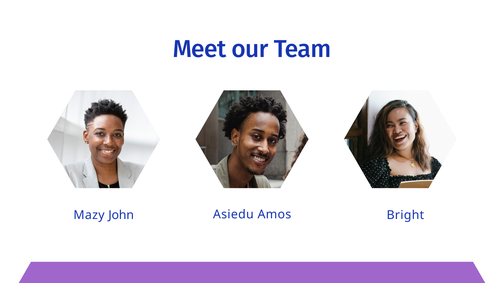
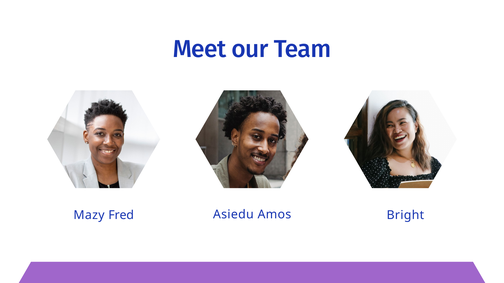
John: John -> Fred
